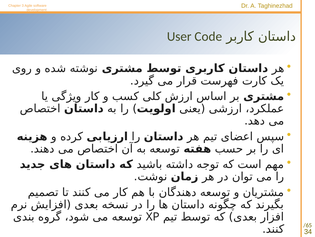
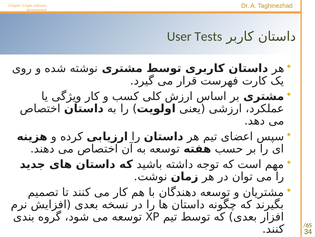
Code: Code -> Tests
